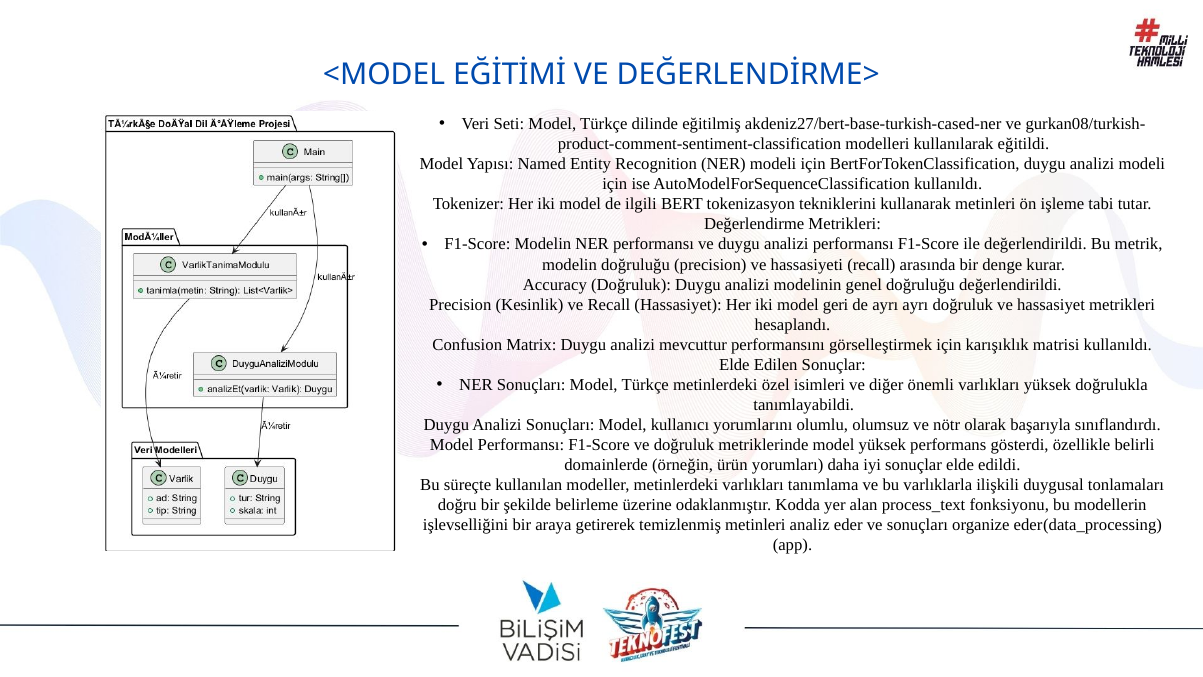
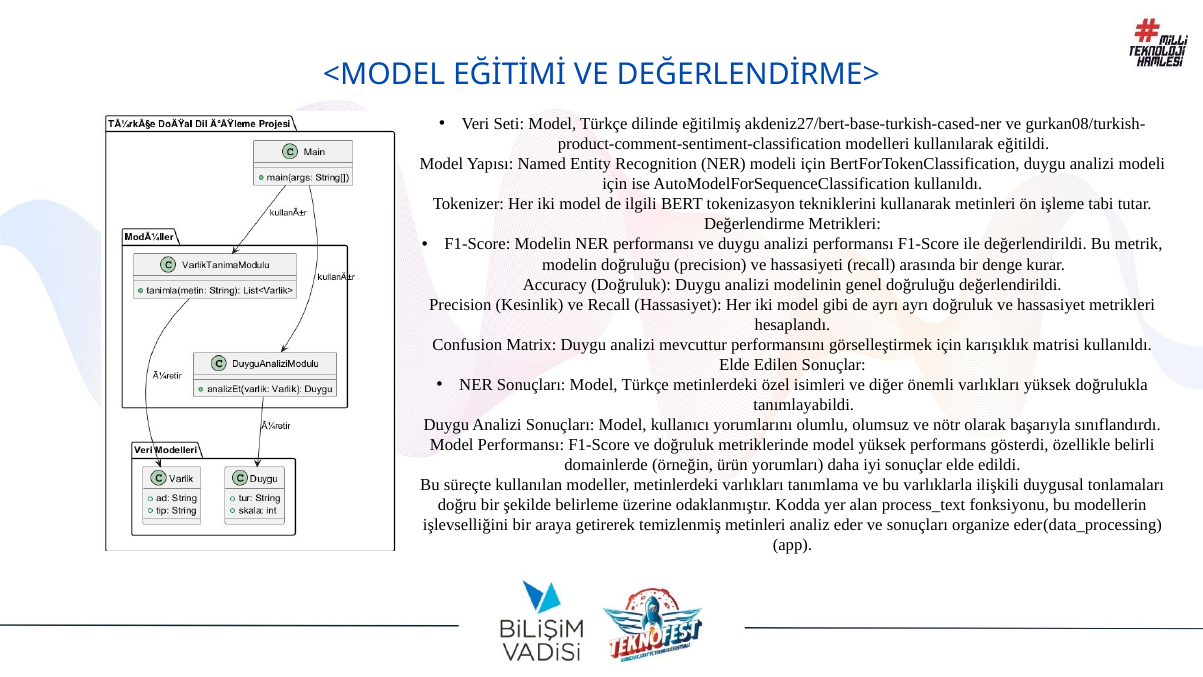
geri: geri -> gibi
